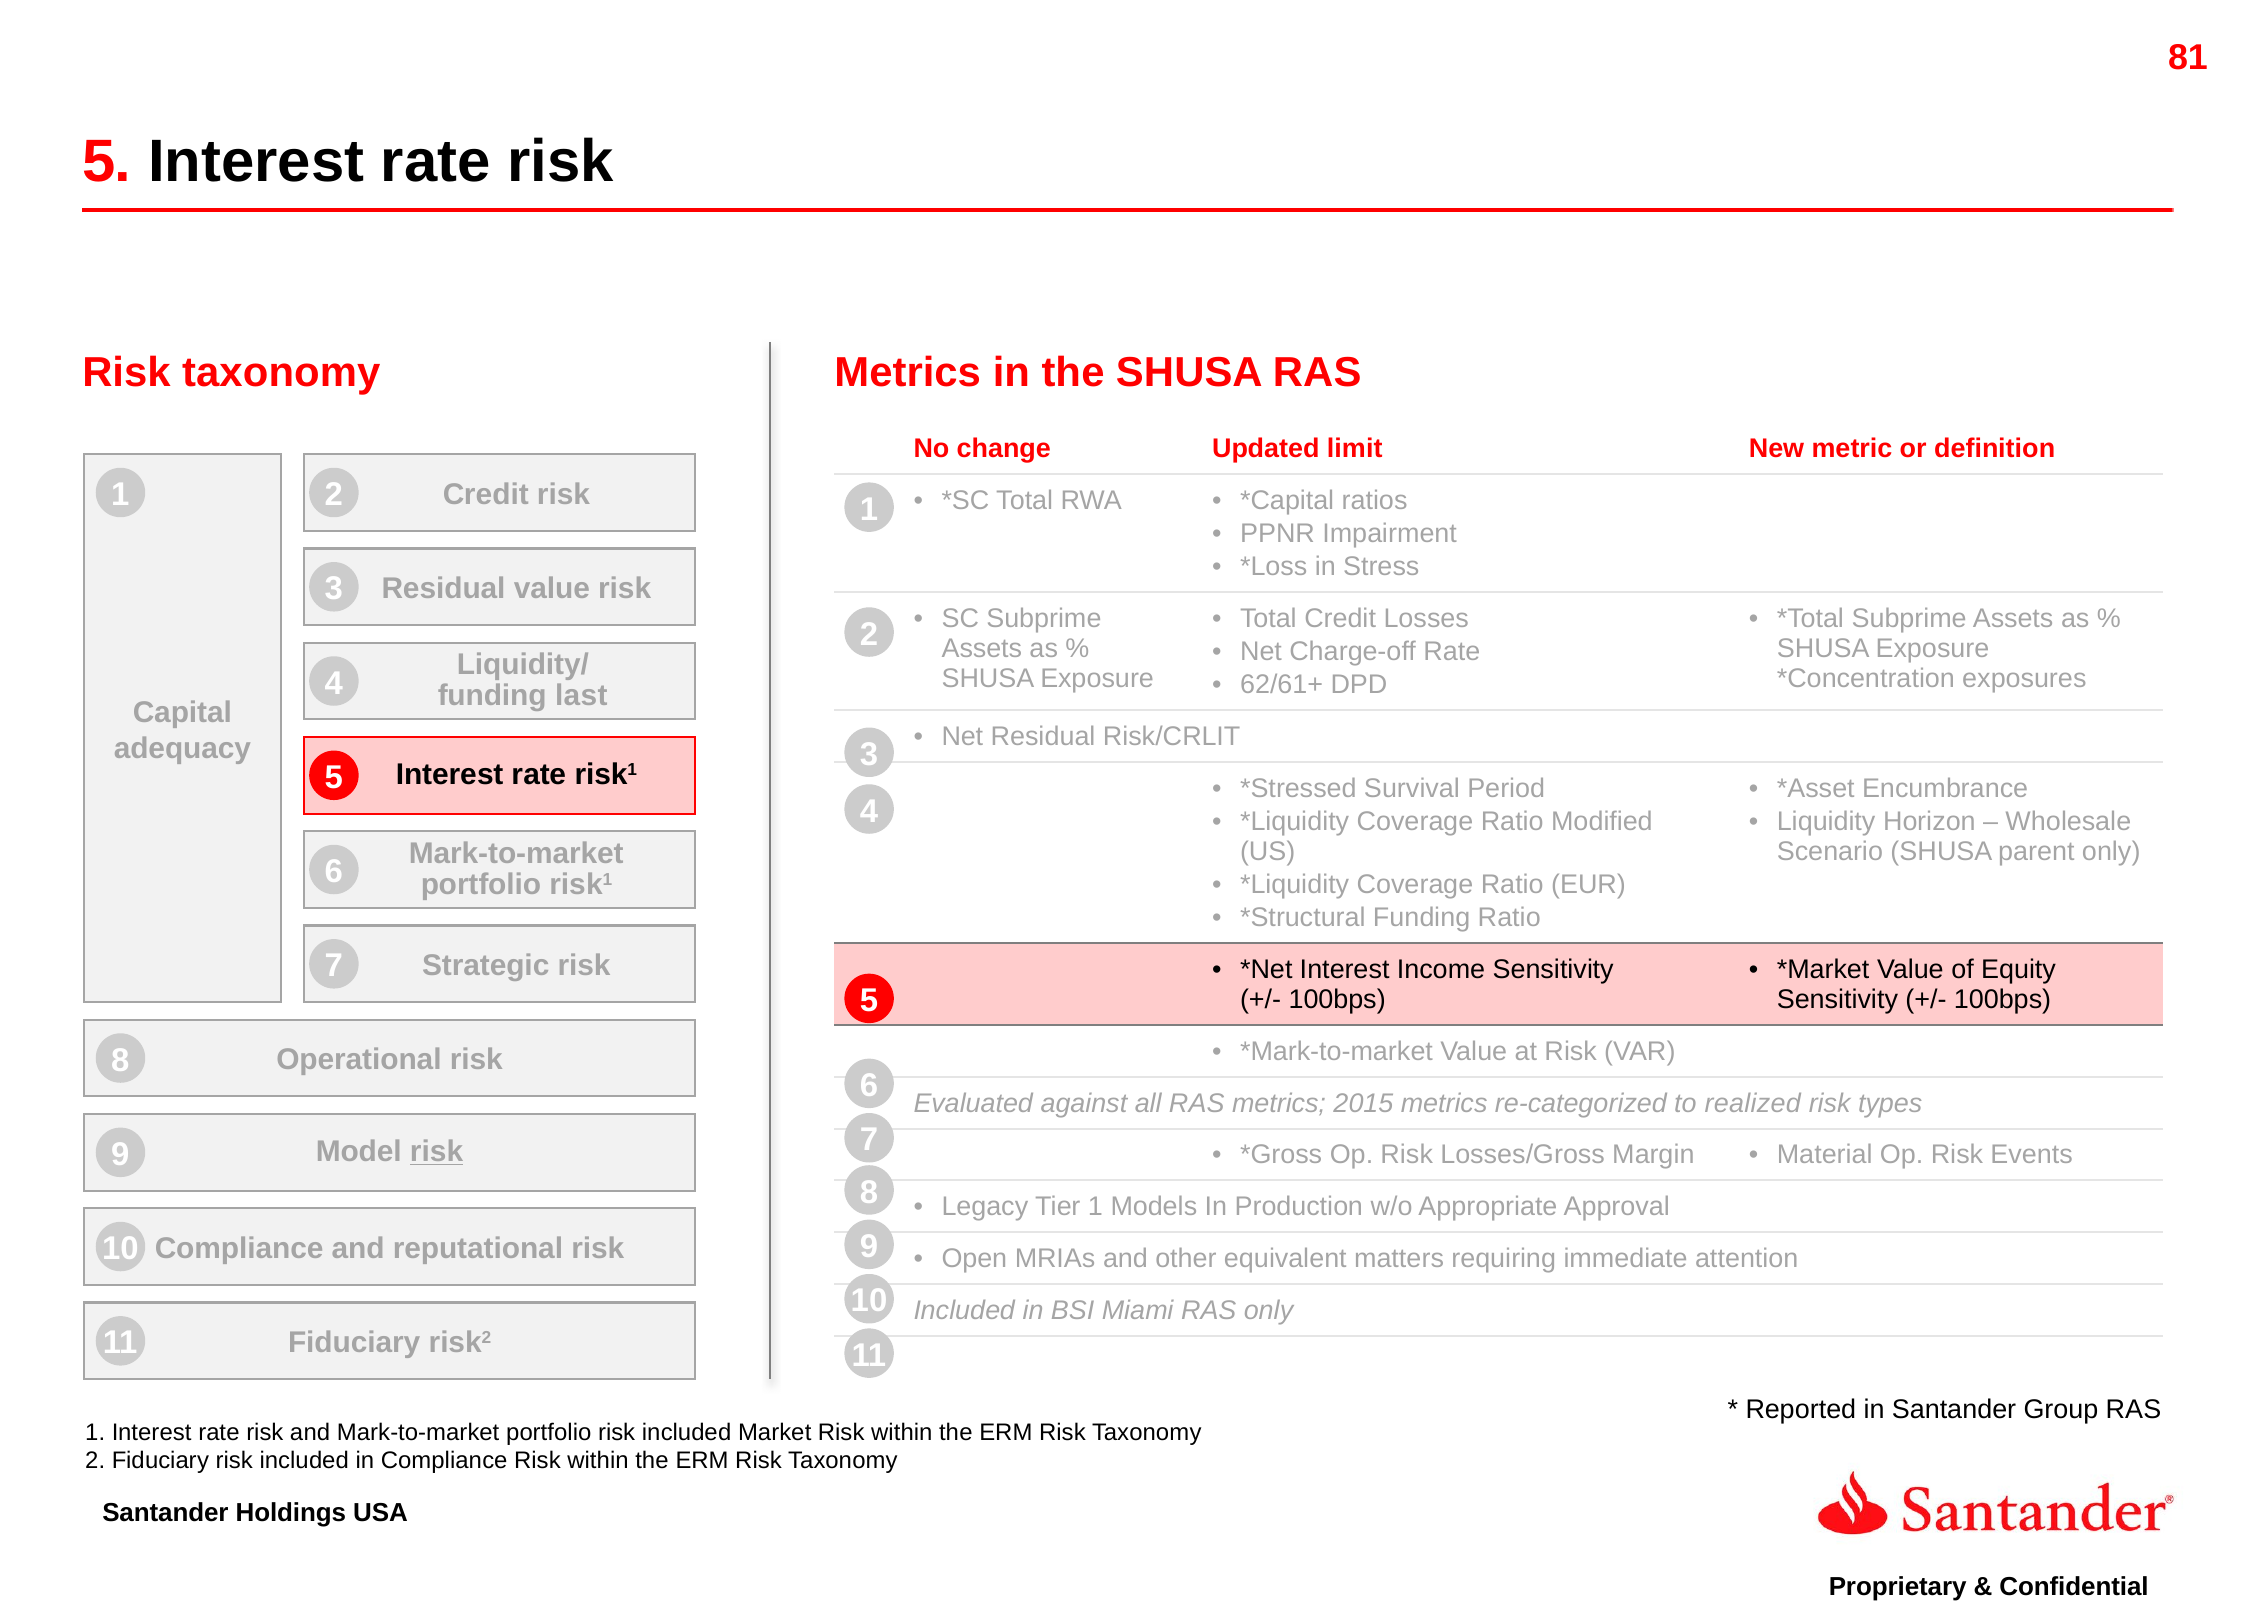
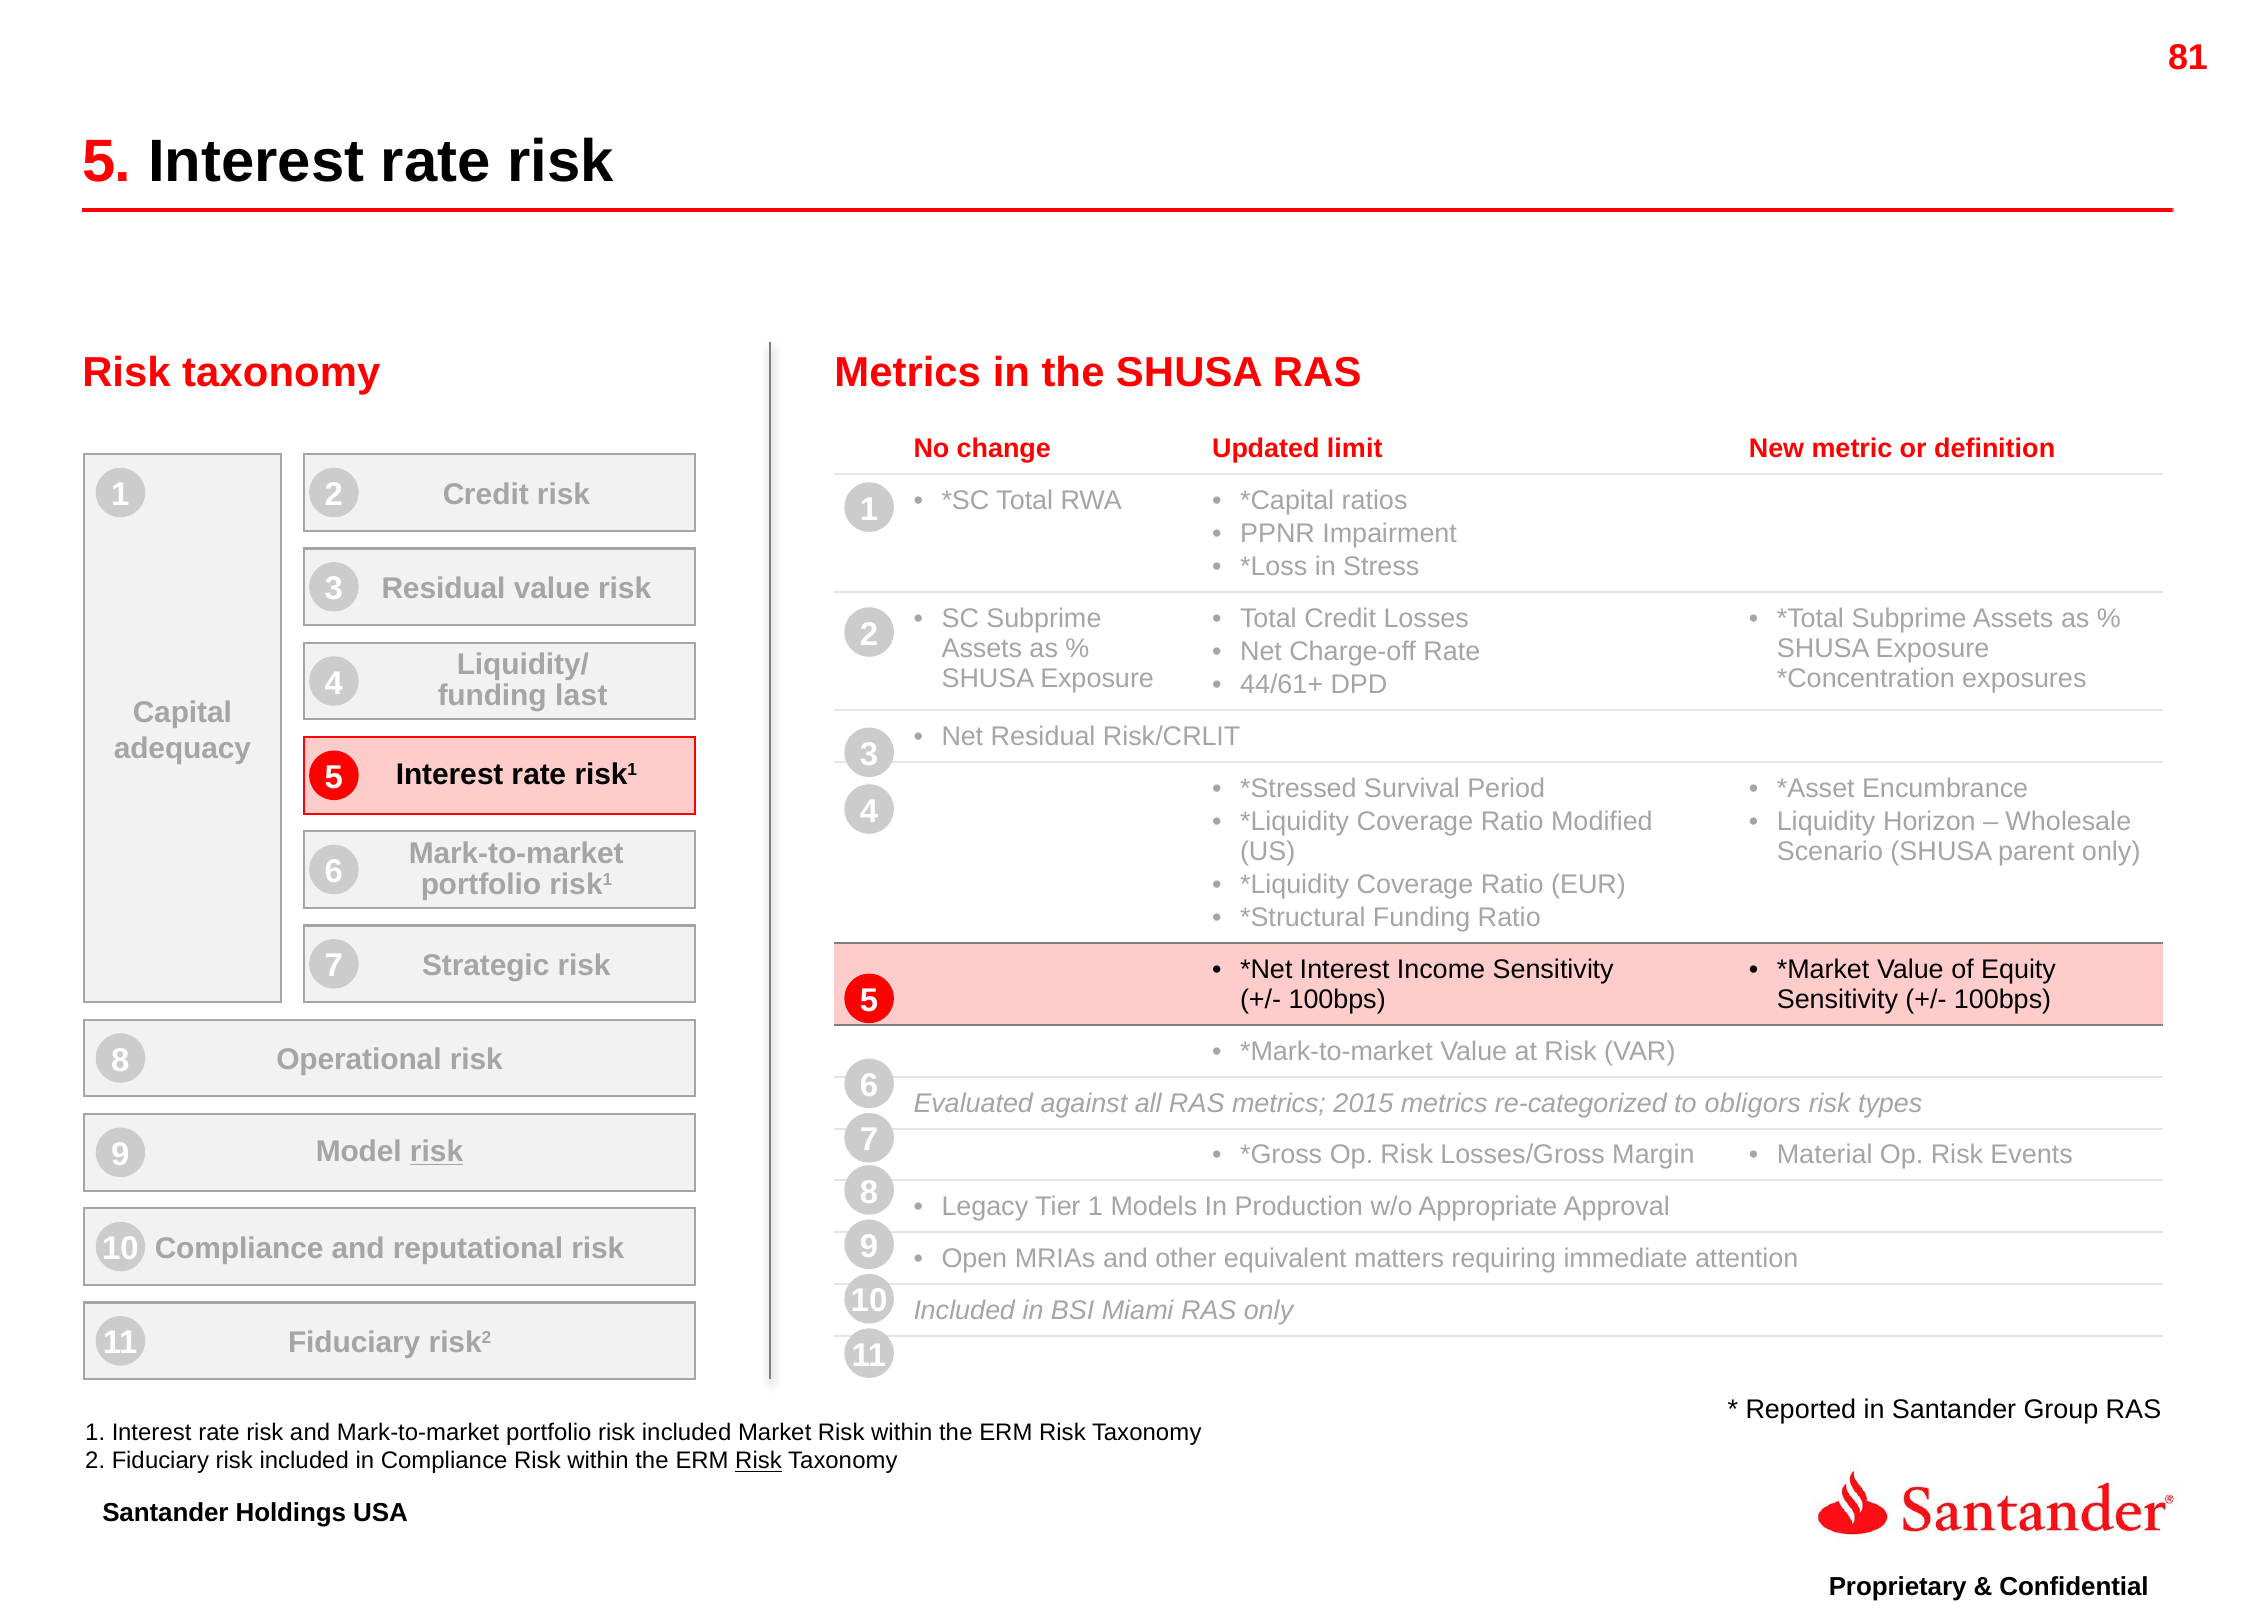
62/61+: 62/61+ -> 44/61+
realized: realized -> obligors
Risk at (759, 1461) underline: none -> present
